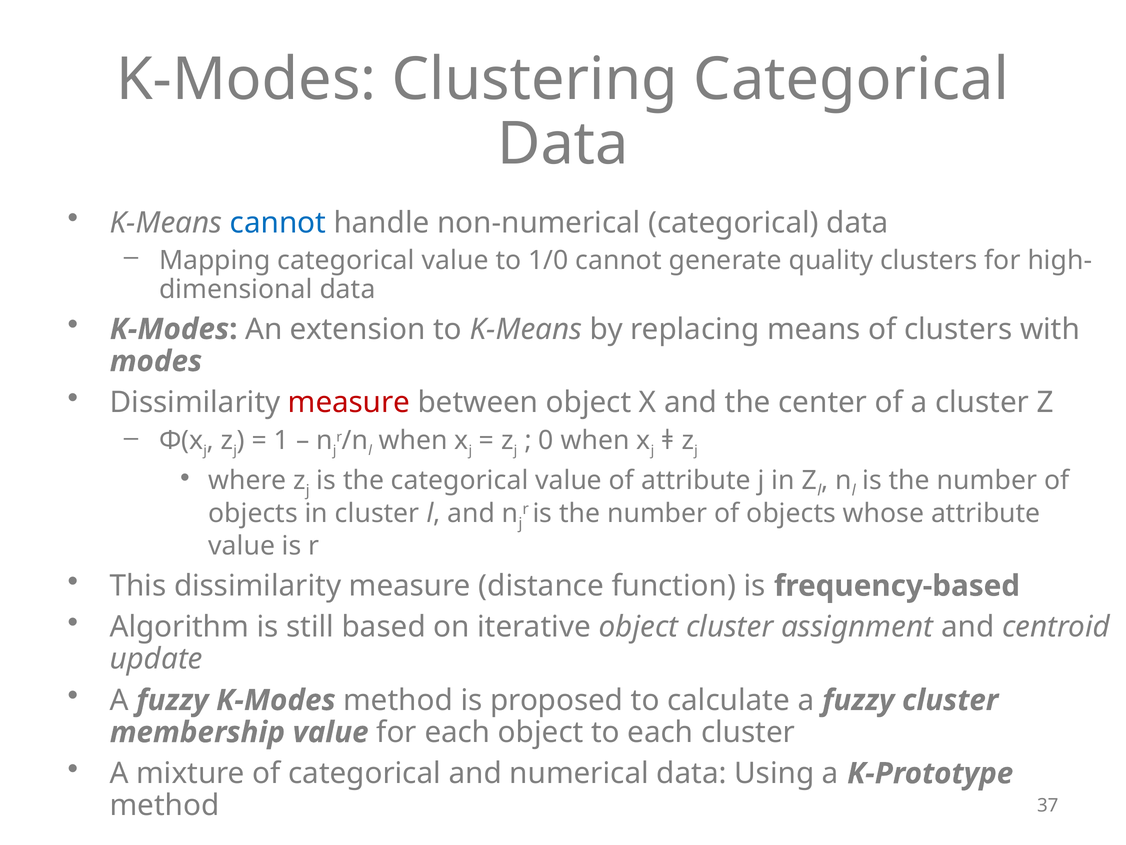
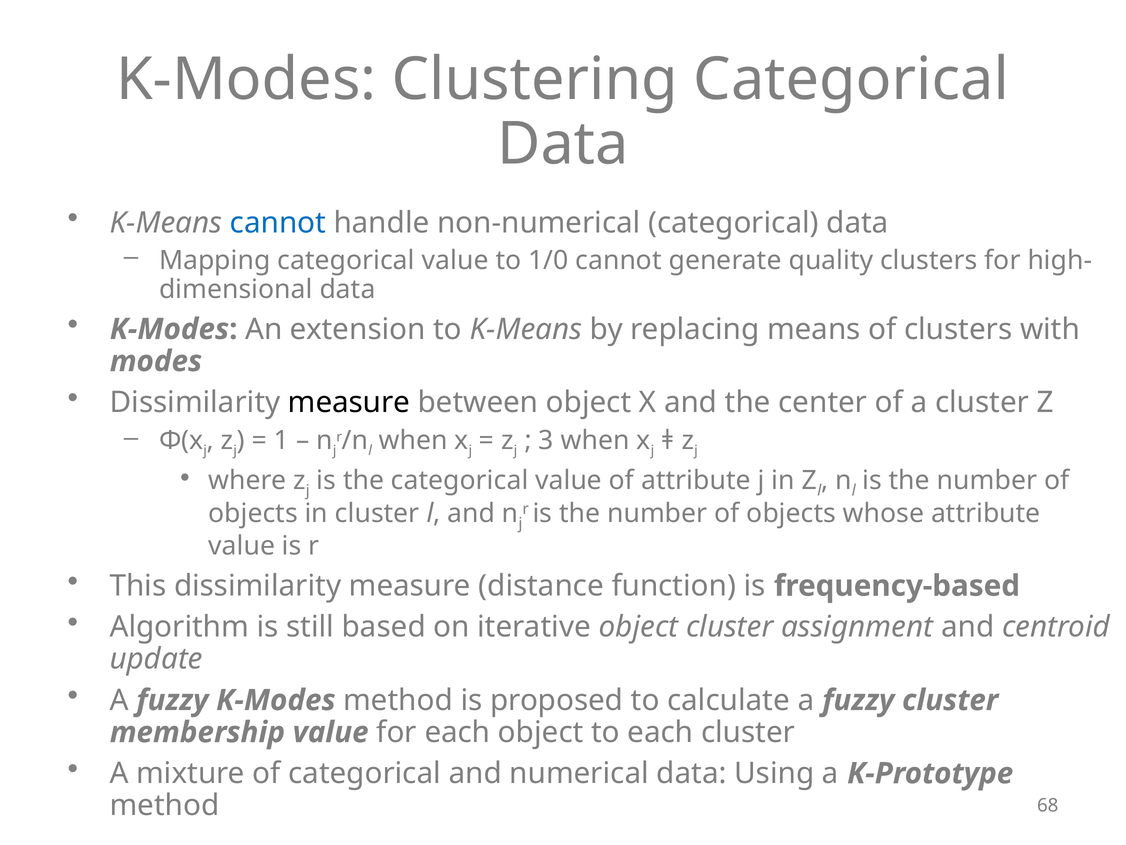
measure at (349, 402) colour: red -> black
0: 0 -> 3
37: 37 -> 68
